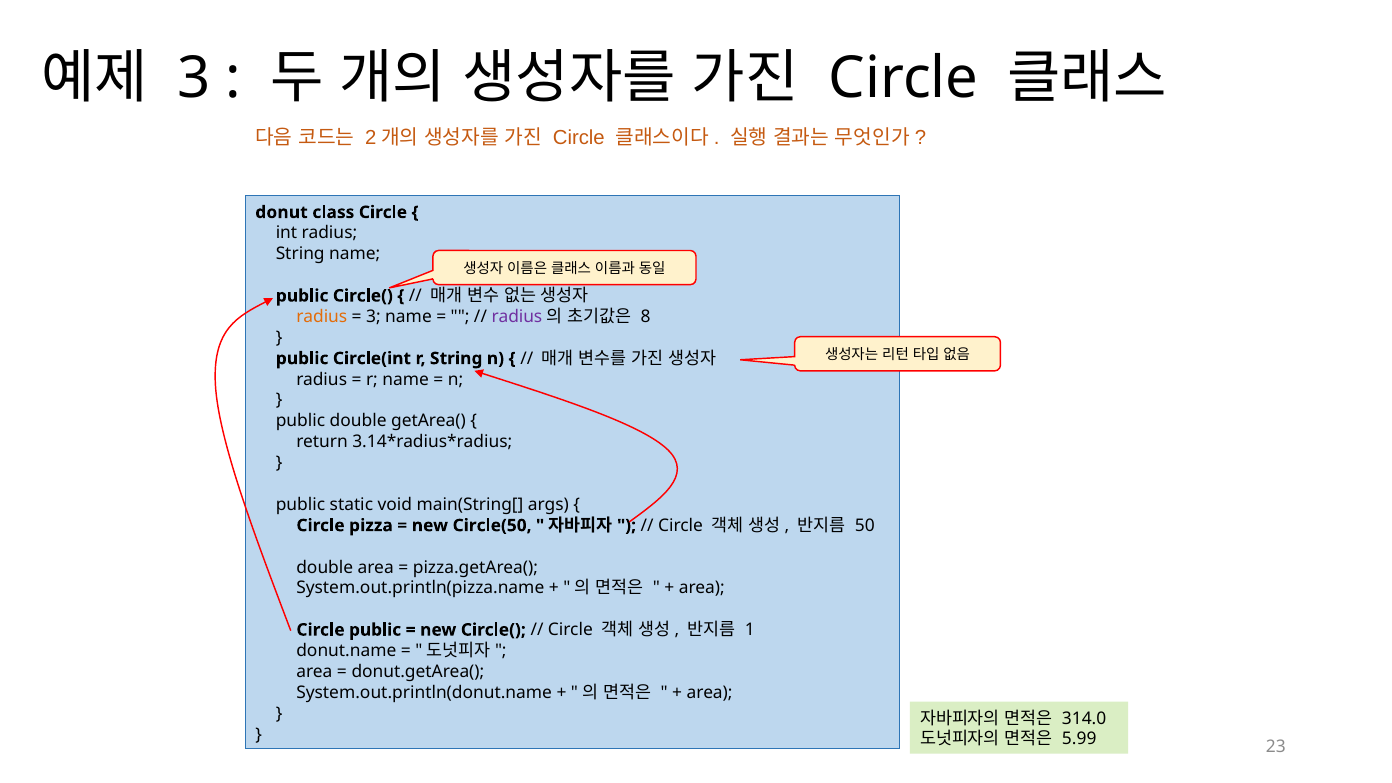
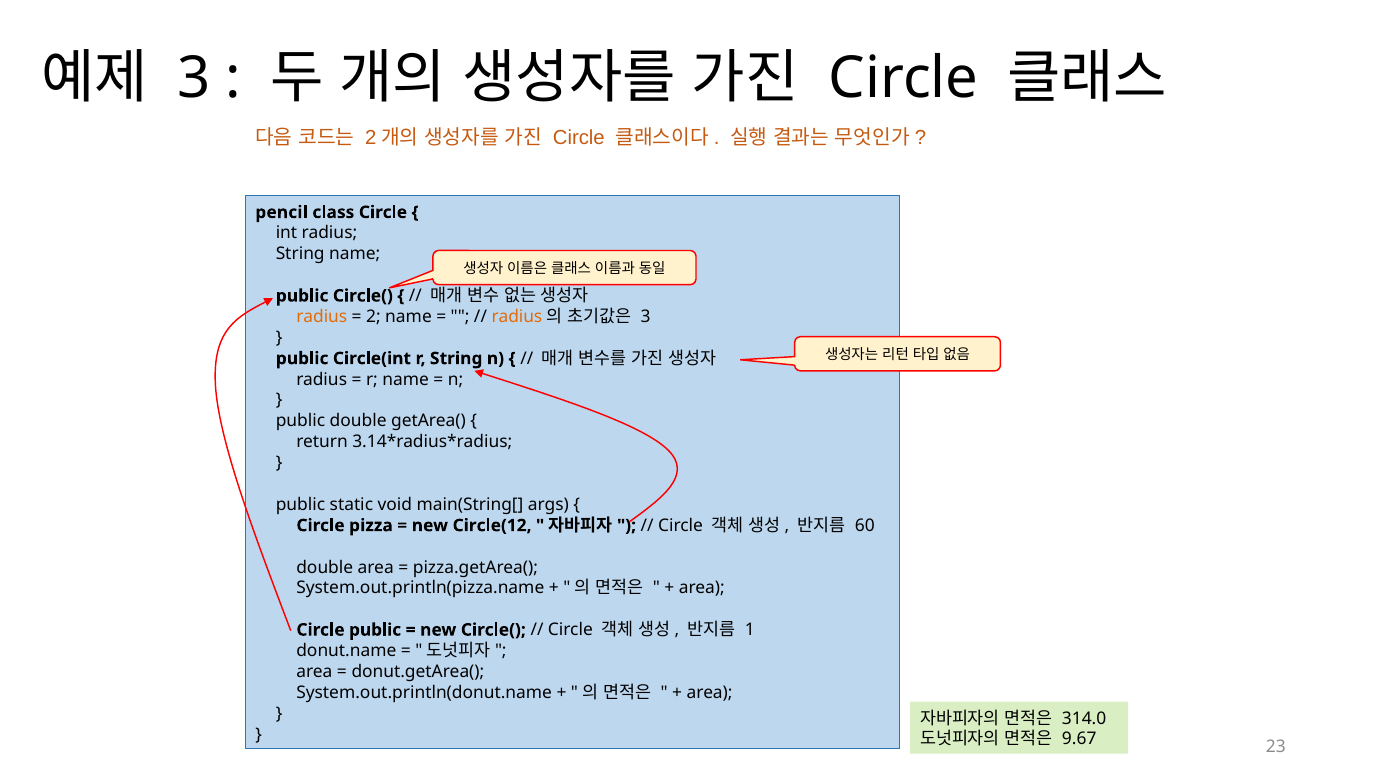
donut: donut -> pencil
3 at (373, 317): 3 -> 2
radius at (517, 317) colour: purple -> orange
8 at (646, 317): 8 -> 3
Circle(50: Circle(50 -> Circle(12
50: 50 -> 60
5.99: 5.99 -> 9.67
